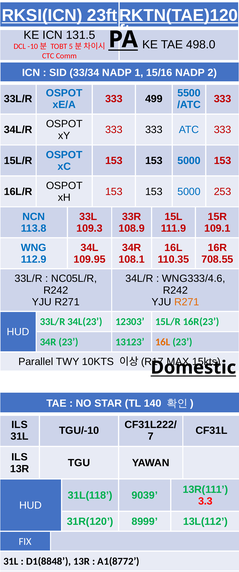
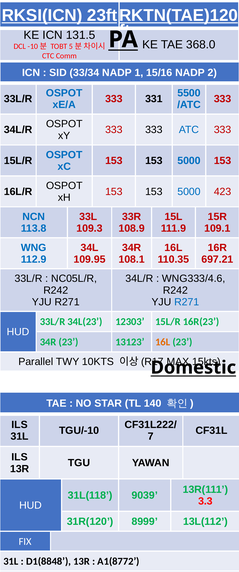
498.0: 498.0 -> 368.0
499: 499 -> 331
253: 253 -> 423
708.55: 708.55 -> 697.21
R271 at (187, 302) colour: orange -> blue
